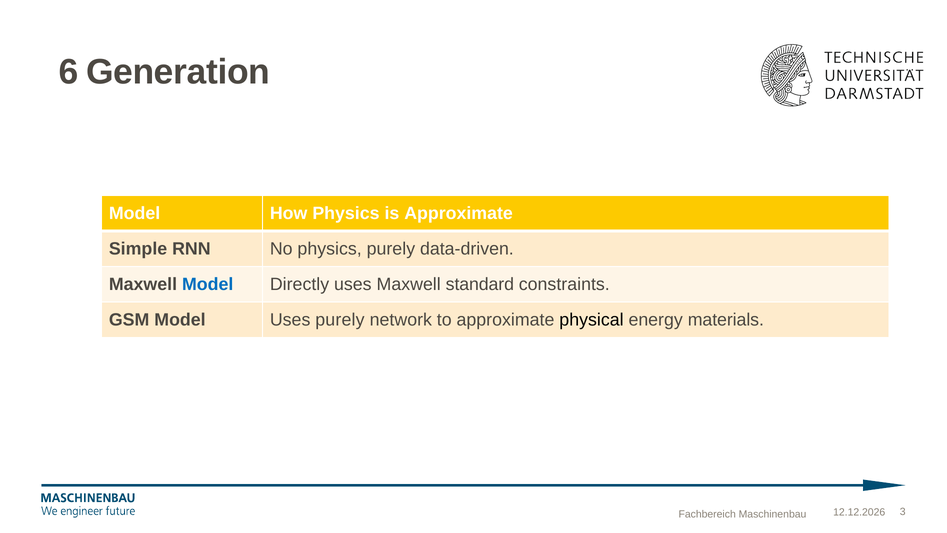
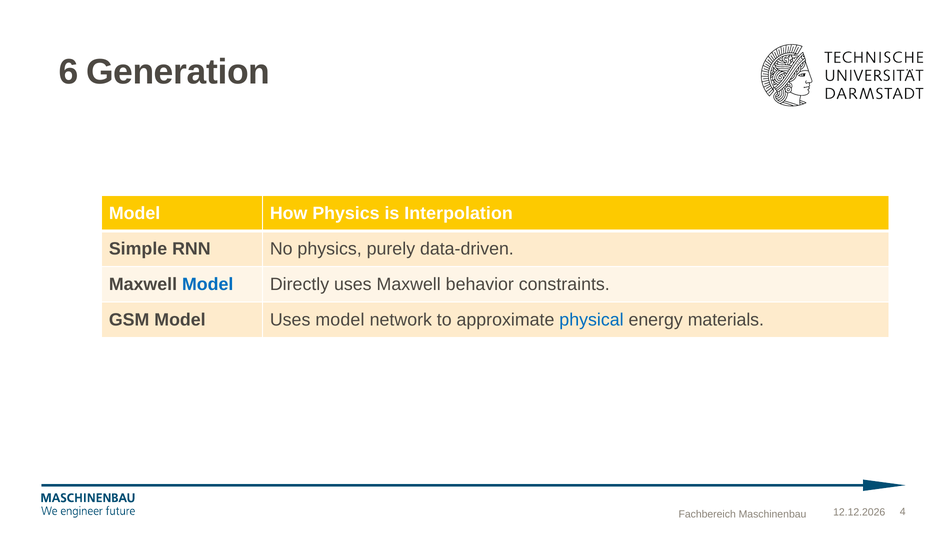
is Approximate: Approximate -> Interpolation
standard: standard -> behavior
Uses purely: purely -> model
physical colour: black -> blue
3: 3 -> 4
